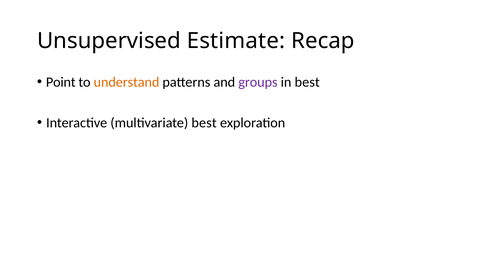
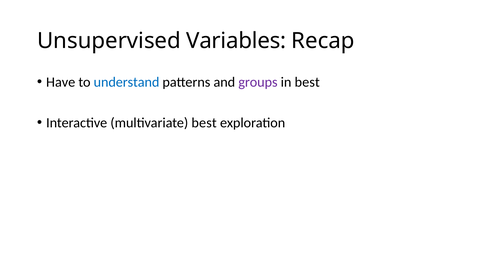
Estimate: Estimate -> Variables
Point: Point -> Have
understand colour: orange -> blue
